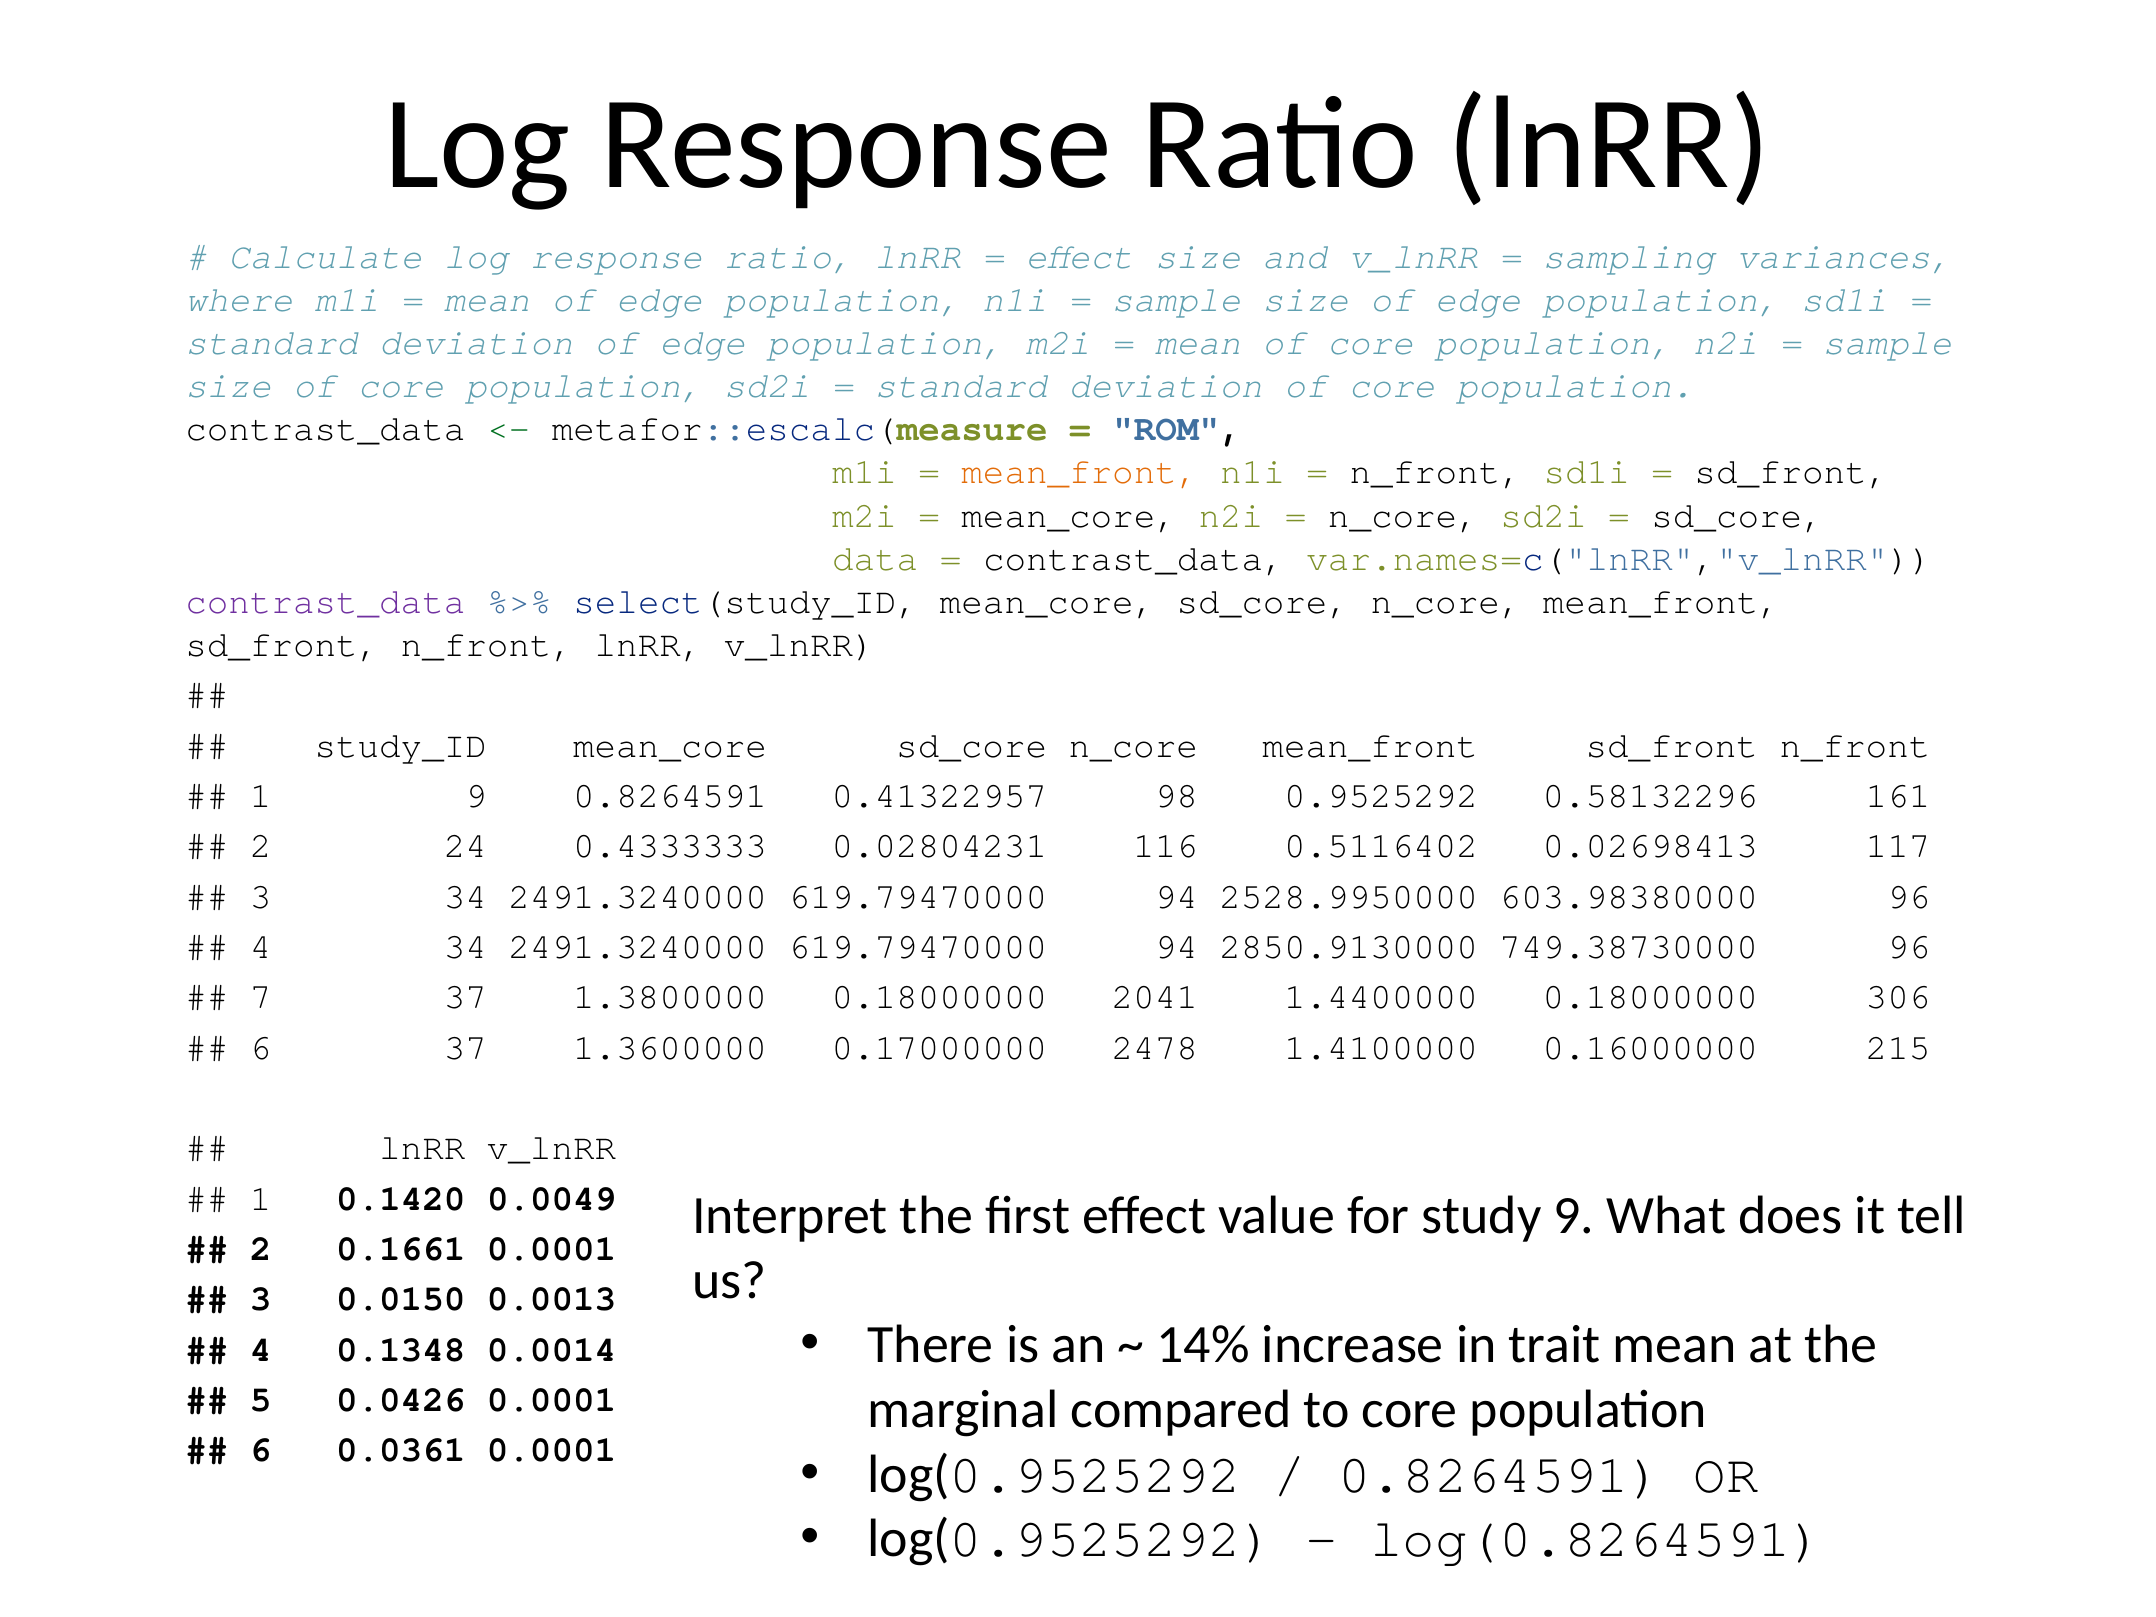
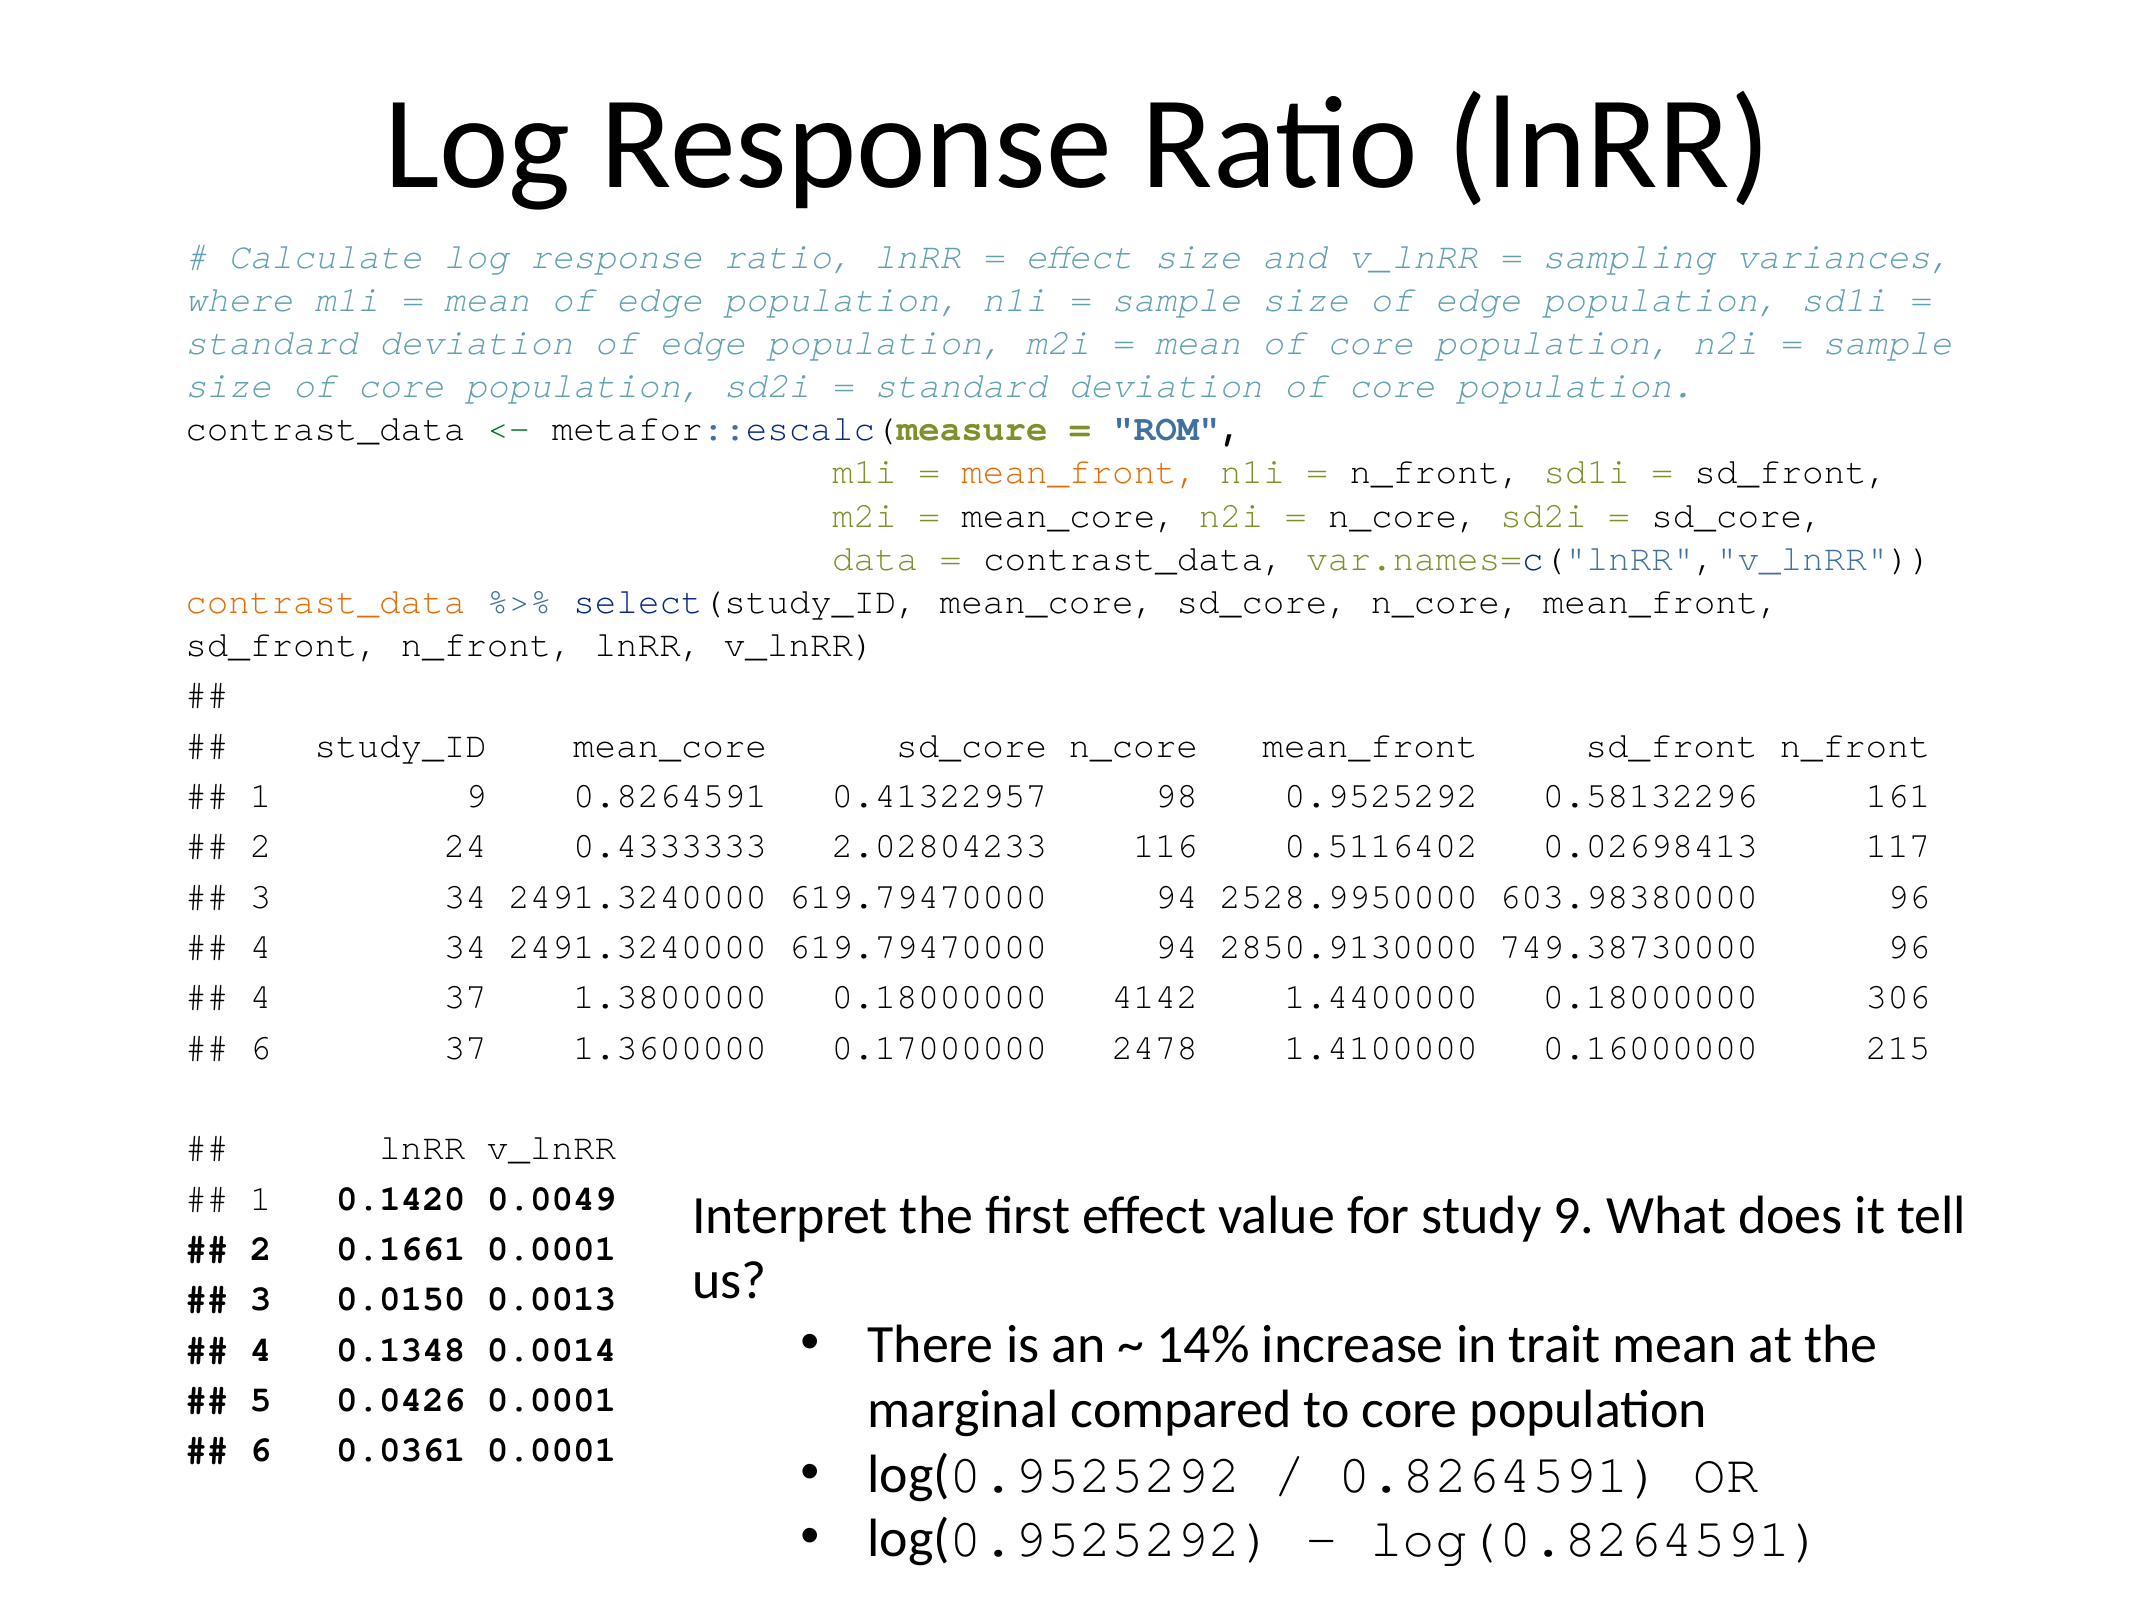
contrast_data at (325, 602) colour: purple -> orange
0.02804231: 0.02804231 -> 2.02804233
7 at (261, 997): 7 -> 4
2041: 2041 -> 4142
